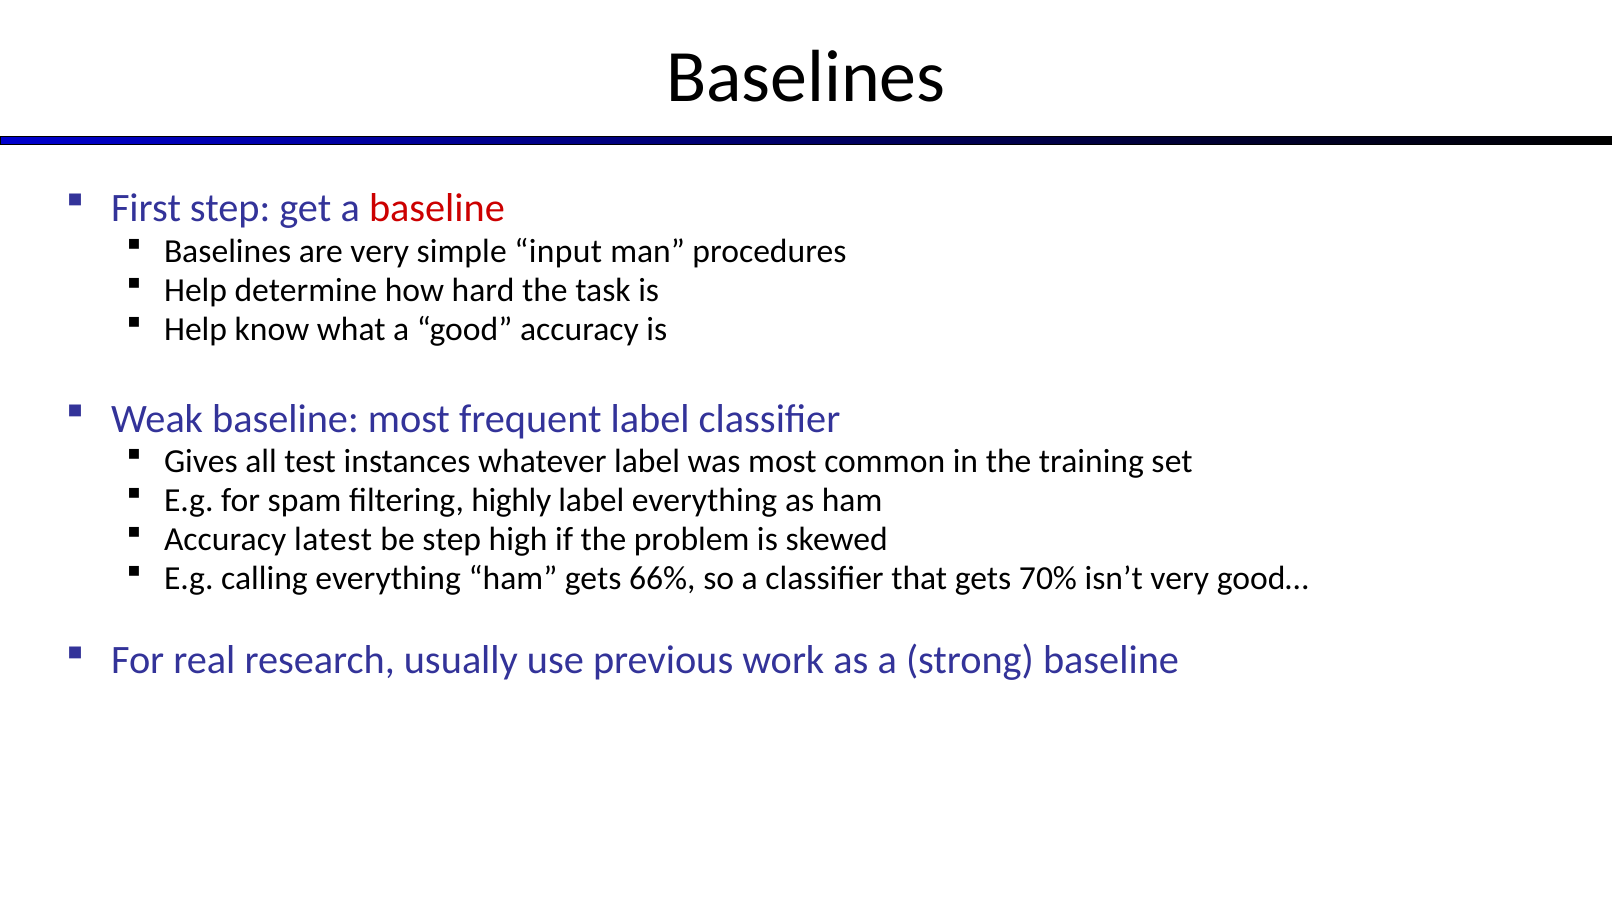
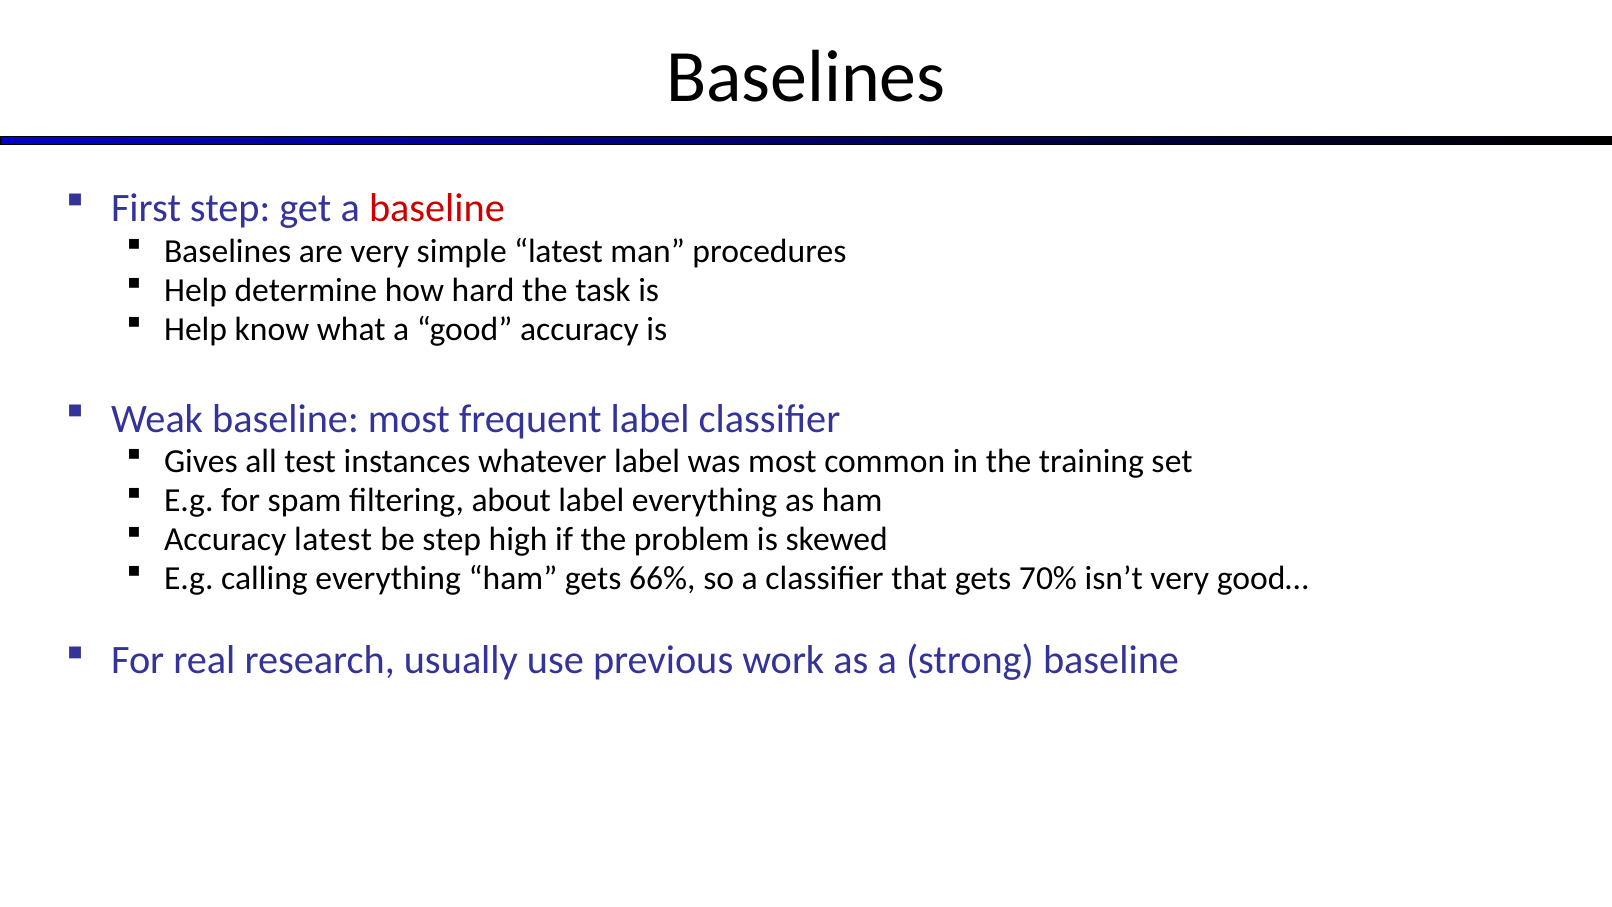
simple input: input -> latest
highly: highly -> about
